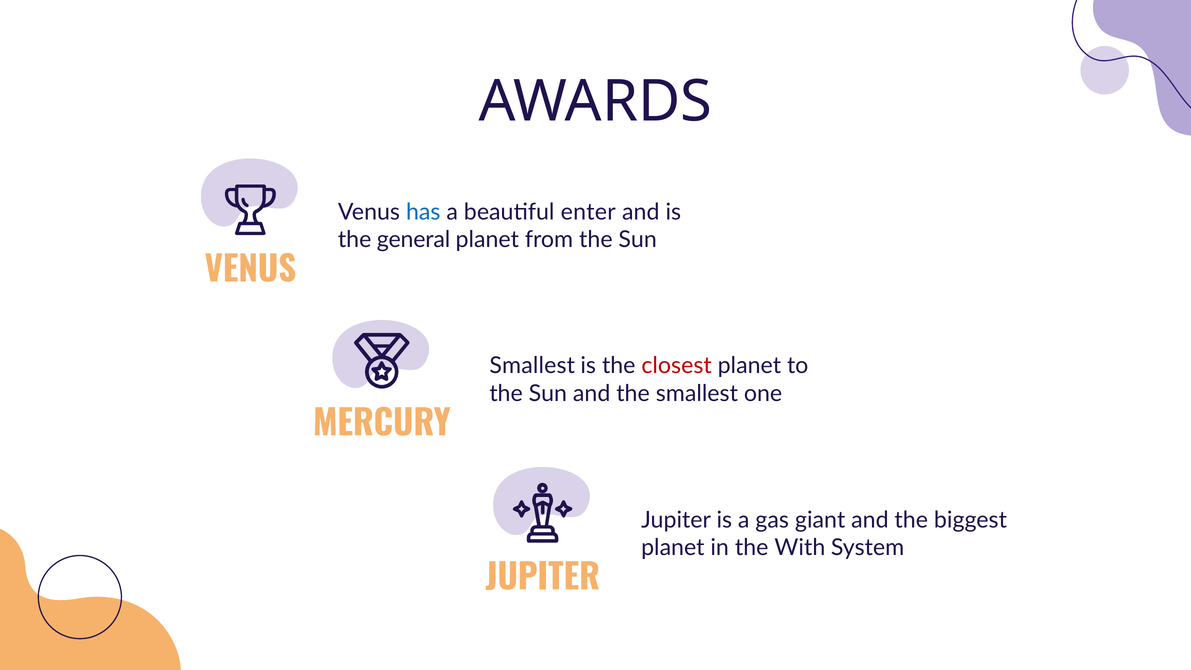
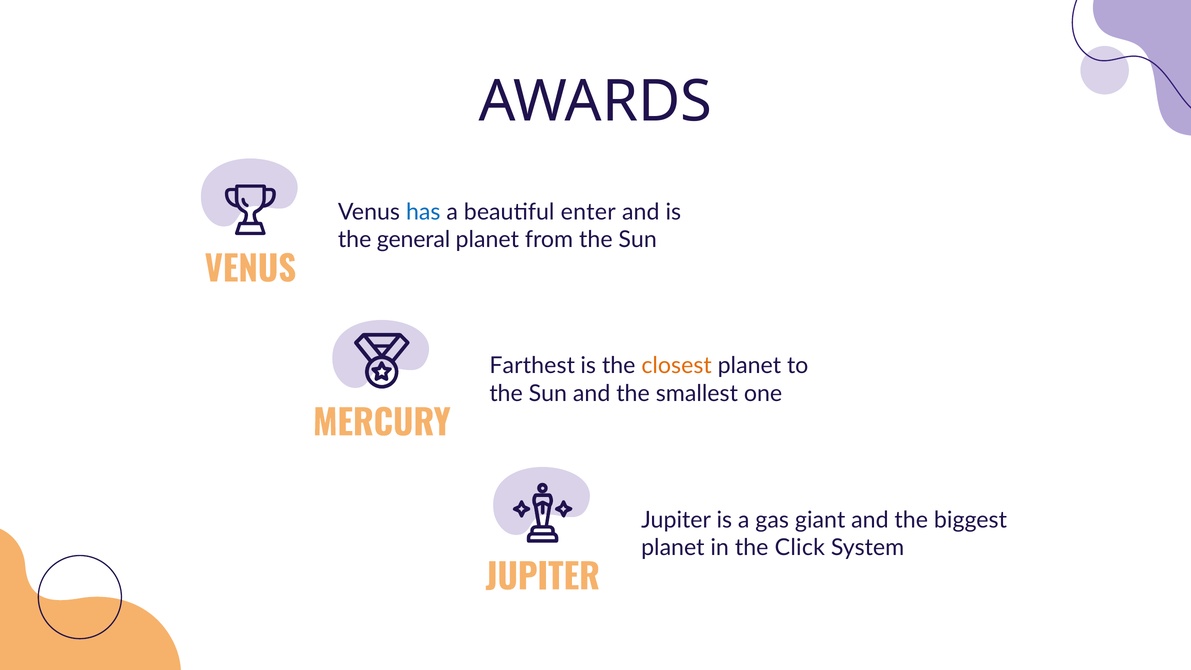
Smallest at (532, 366): Smallest -> Farthest
closest colour: red -> orange
With: With -> Click
